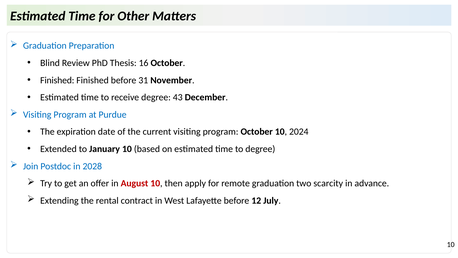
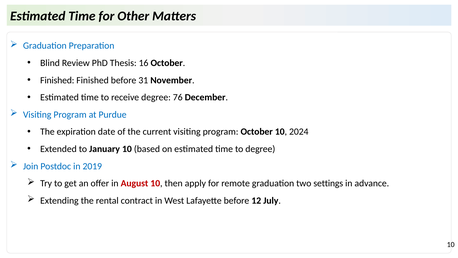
43: 43 -> 76
2028: 2028 -> 2019
scarcity: scarcity -> settings
